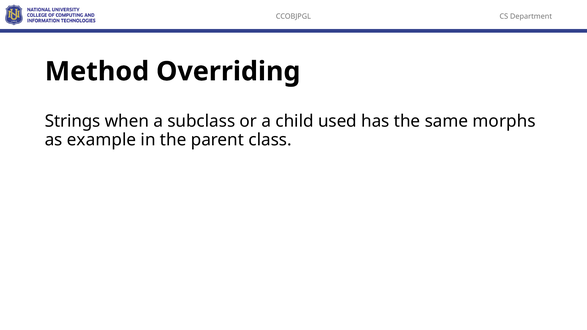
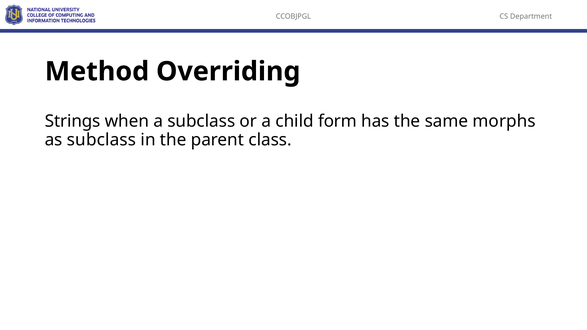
used: used -> form
as example: example -> subclass
